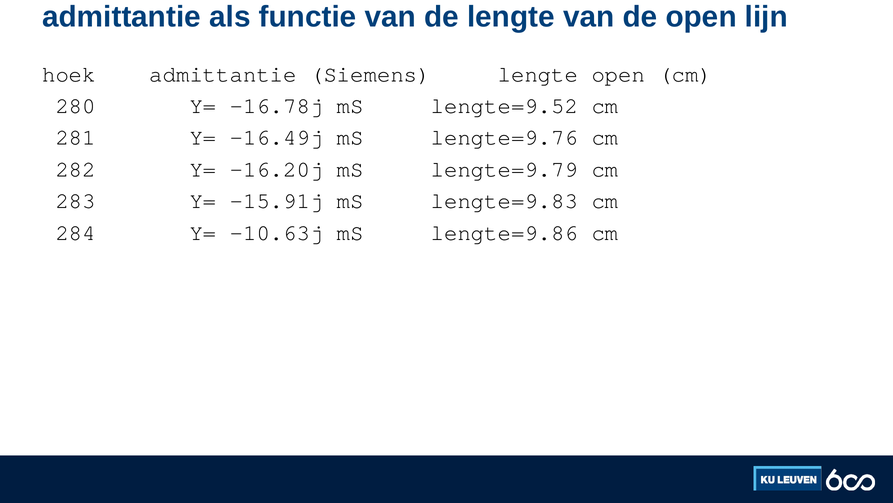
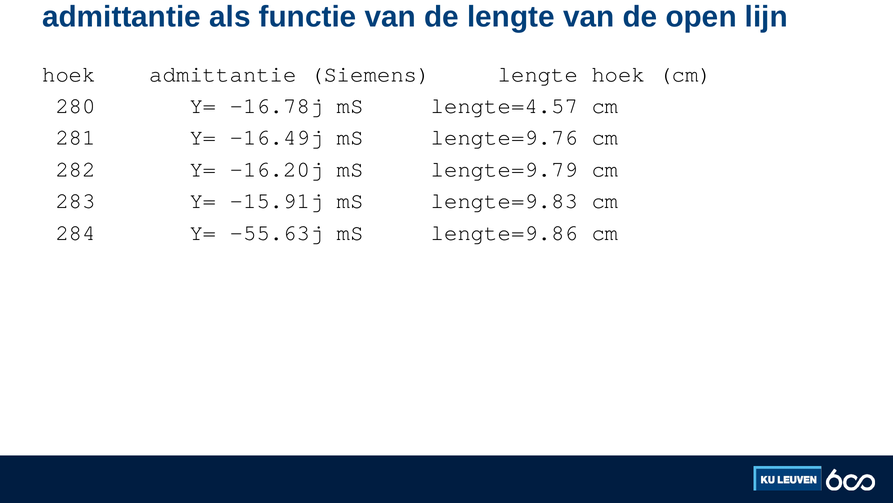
lengte open: open -> hoek
lengte=9.52: lengte=9.52 -> lengte=4.57
-10.63j: -10.63j -> -55.63j
